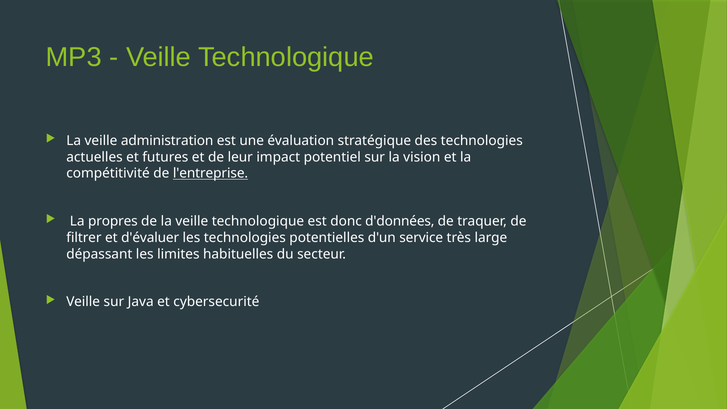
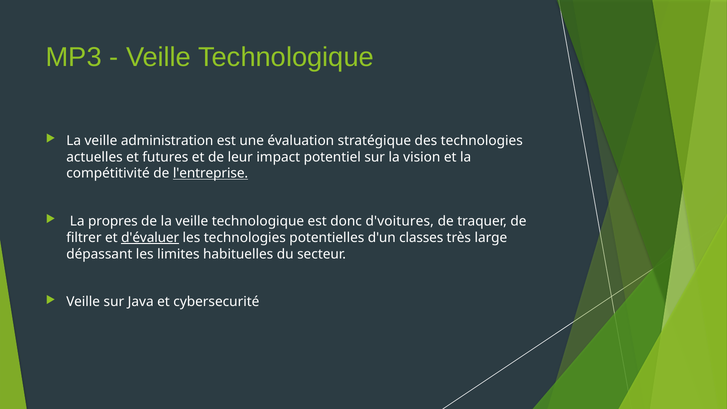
d'données: d'données -> d'voitures
d'évaluer underline: none -> present
service: service -> classes
